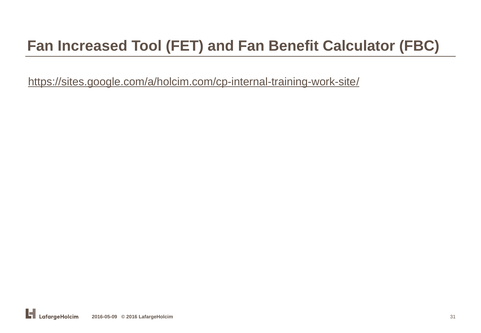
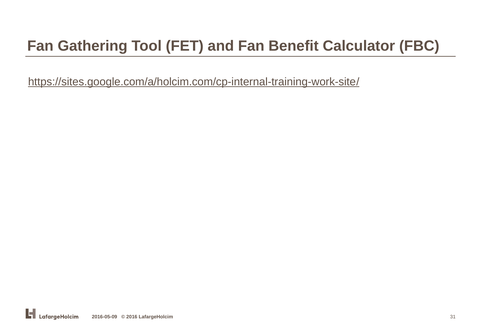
Increased: Increased -> Gathering
